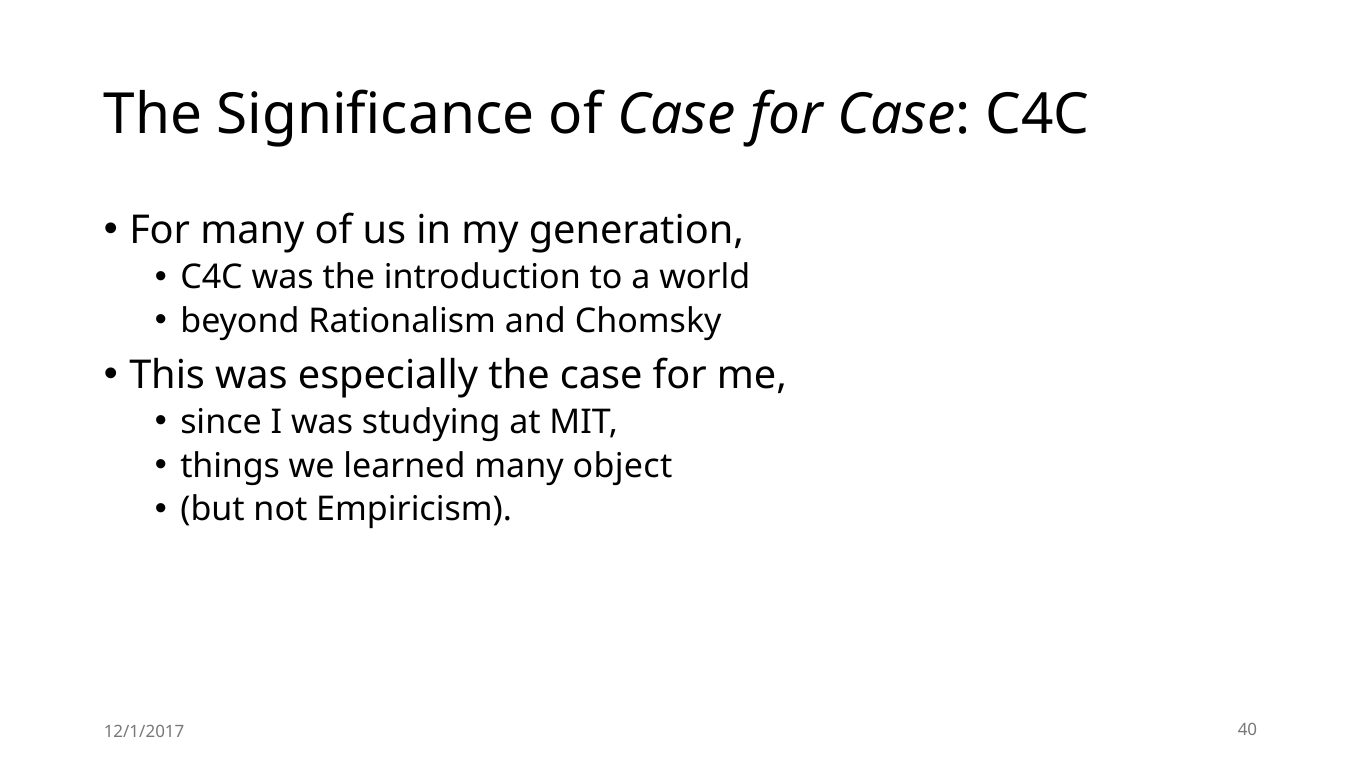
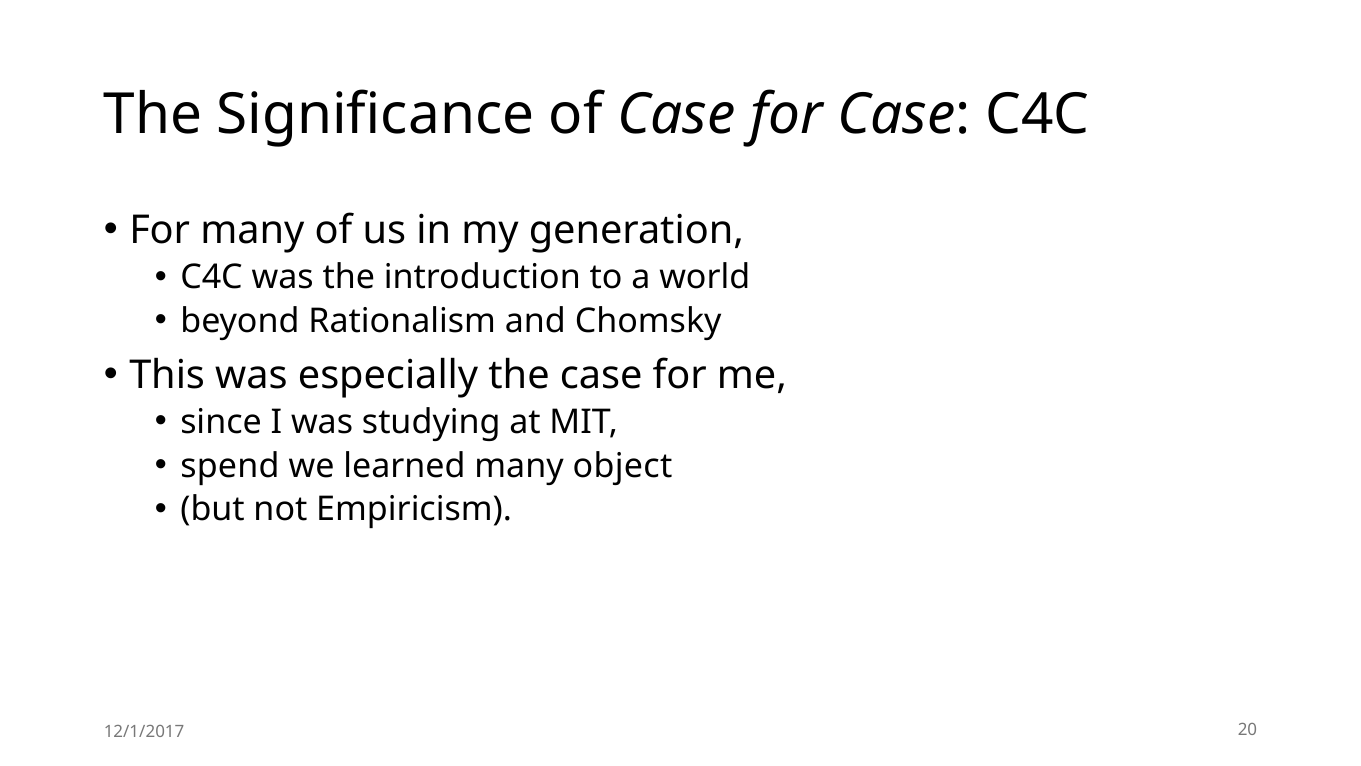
things: things -> spend
40: 40 -> 20
